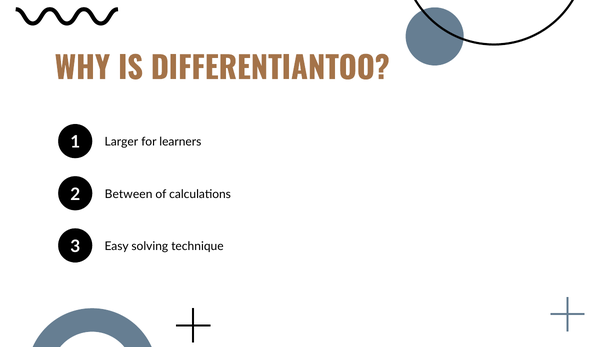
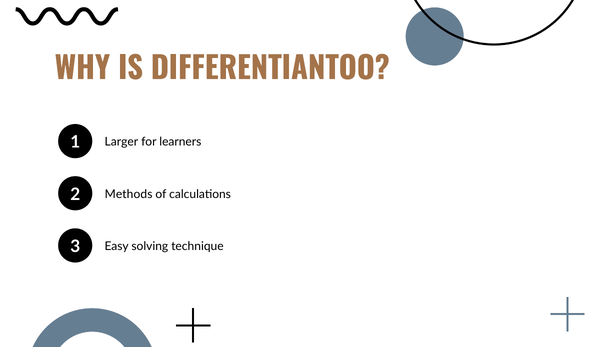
Between: Between -> Methods
